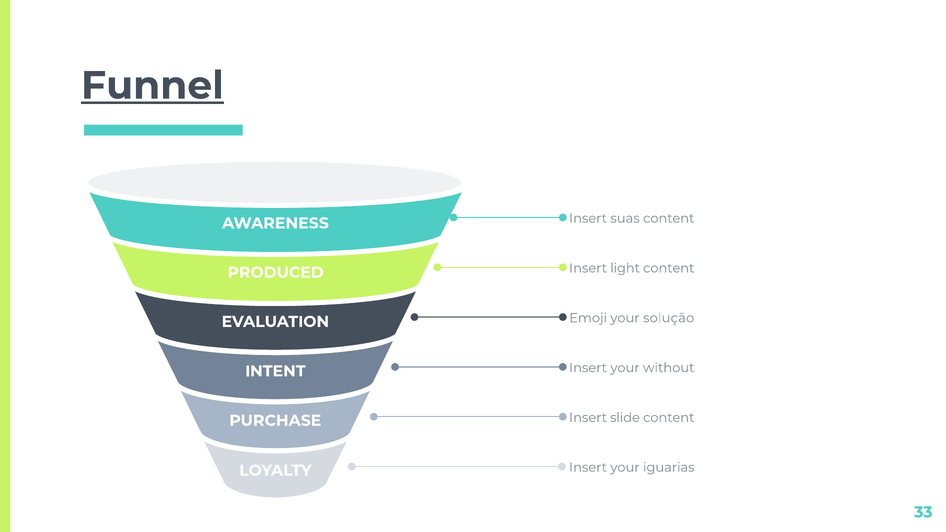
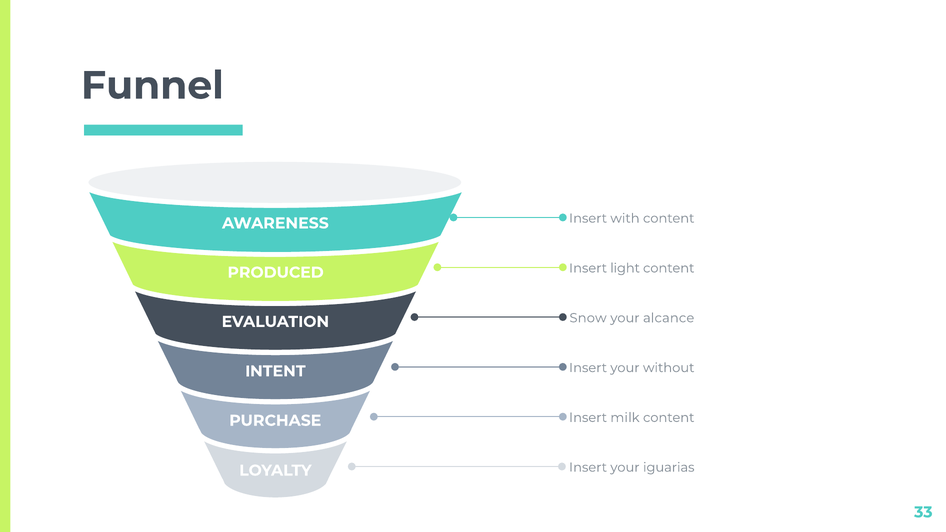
Funnel underline: present -> none
suas: suas -> with
Emoji: Emoji -> Snow
solução: solução -> alcance
slide: slide -> milk
